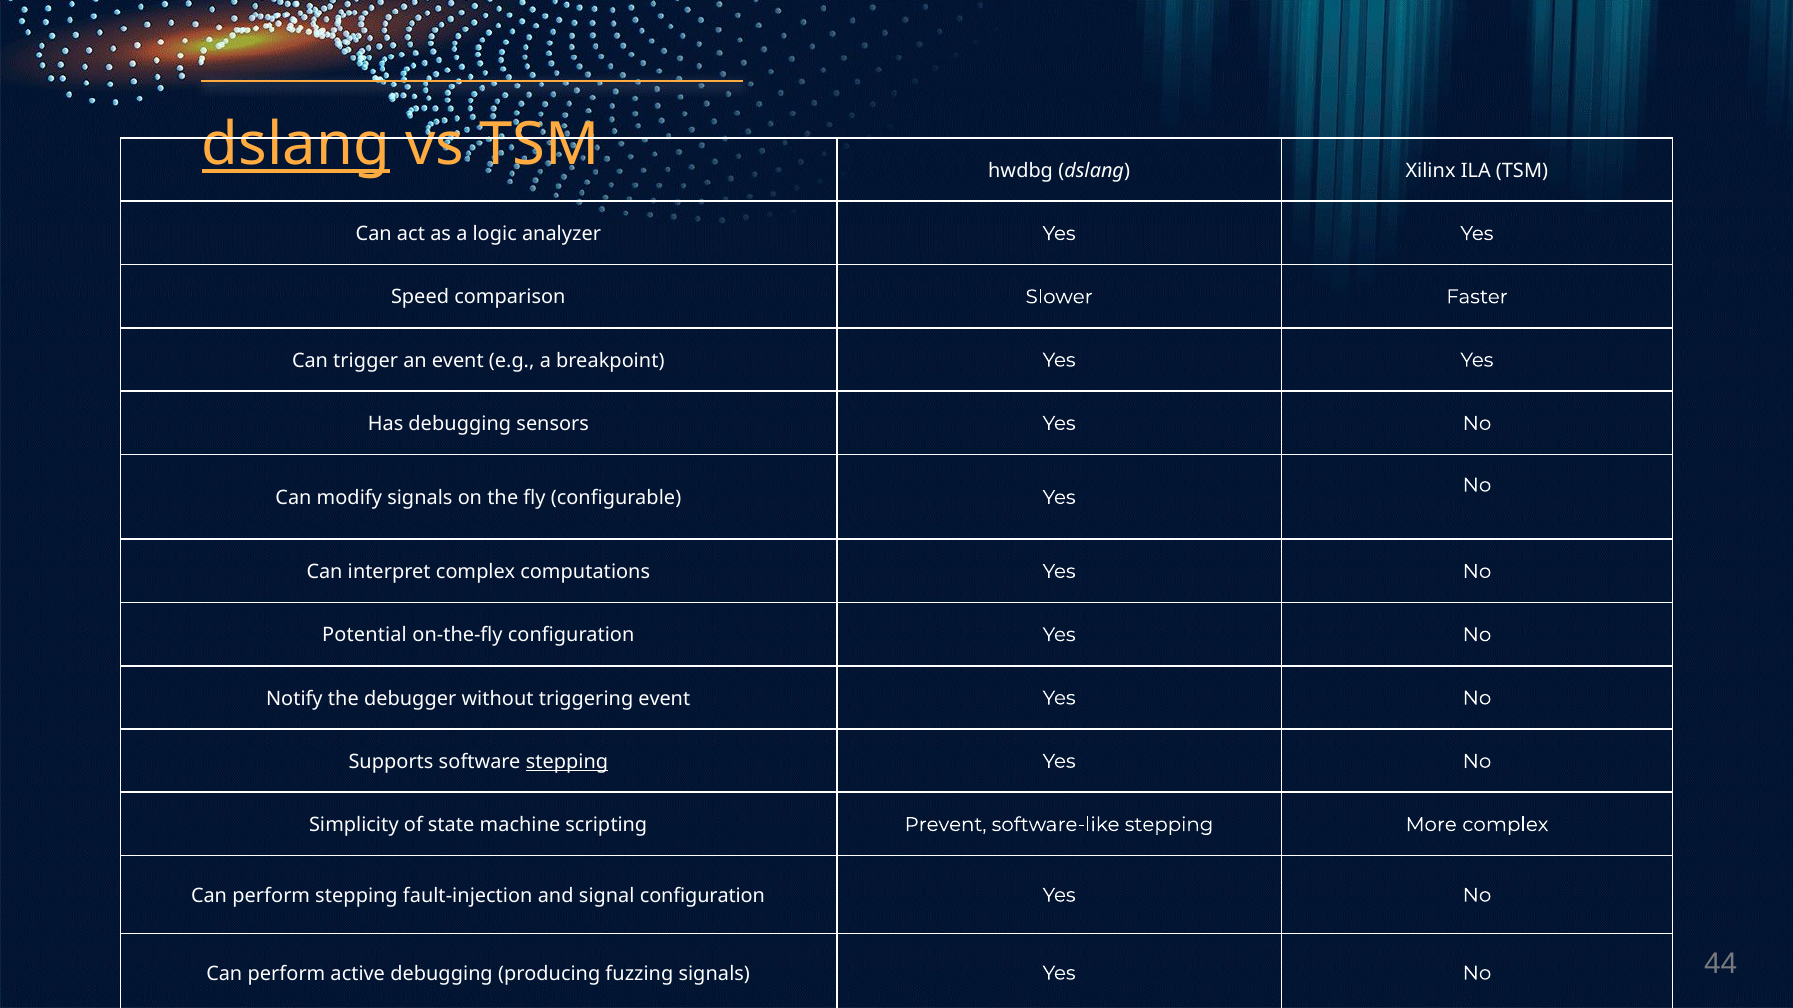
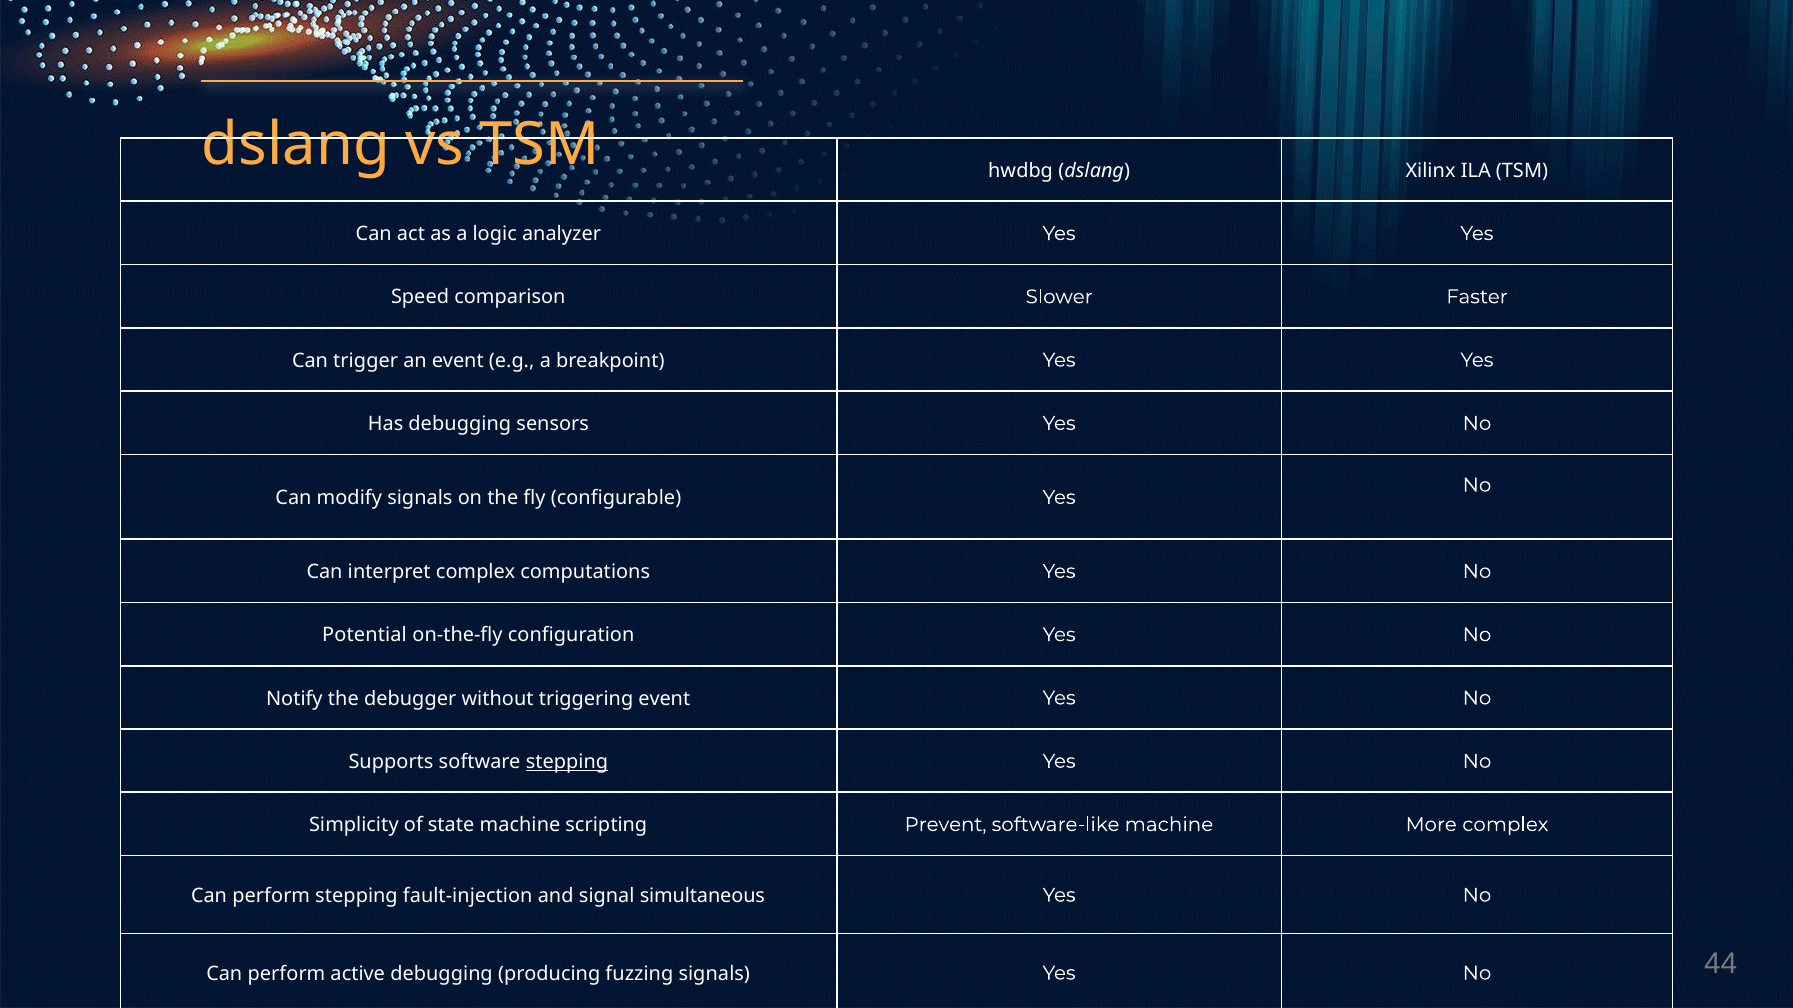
dslang at (296, 145) underline: present -> none
software-like stepping: stepping -> machine
signal configuration: configuration -> simultaneous
